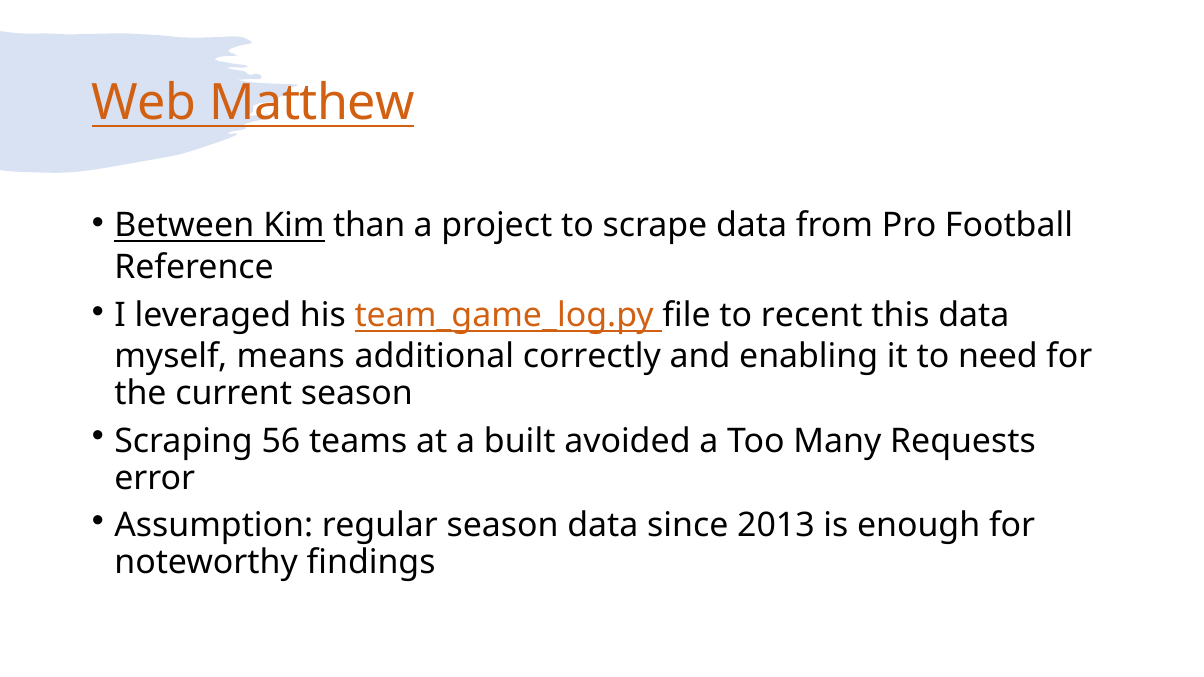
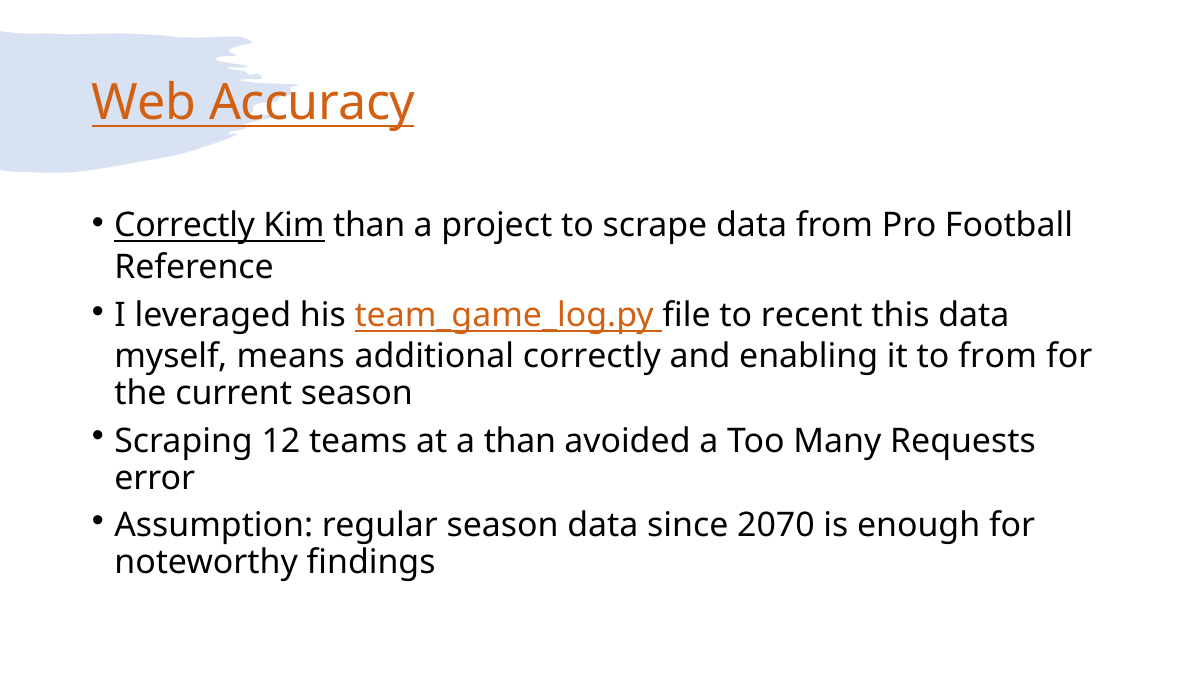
Matthew: Matthew -> Accuracy
Between at (184, 226): Between -> Correctly
to need: need -> from
56: 56 -> 12
a built: built -> than
2013: 2013 -> 2070
